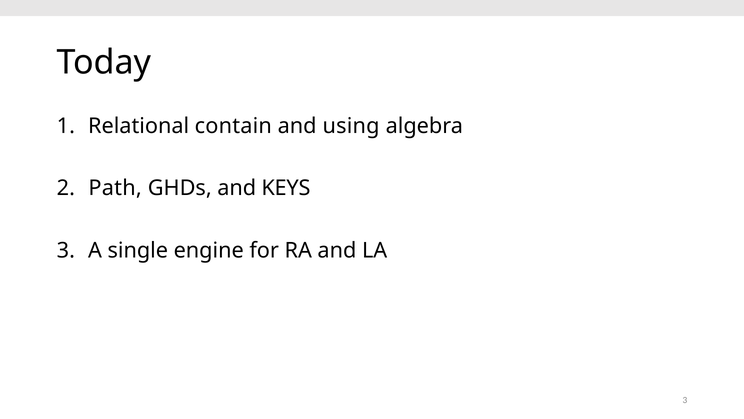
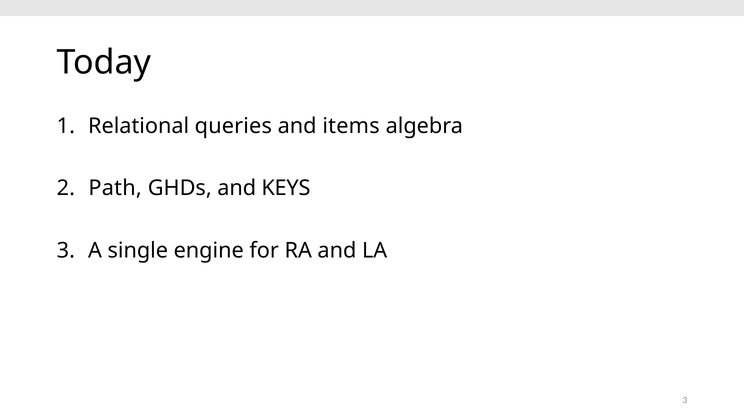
contain: contain -> queries
using: using -> items
